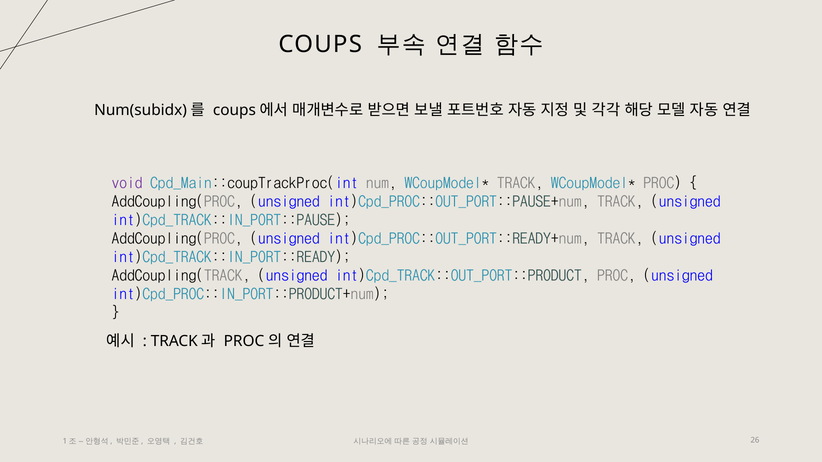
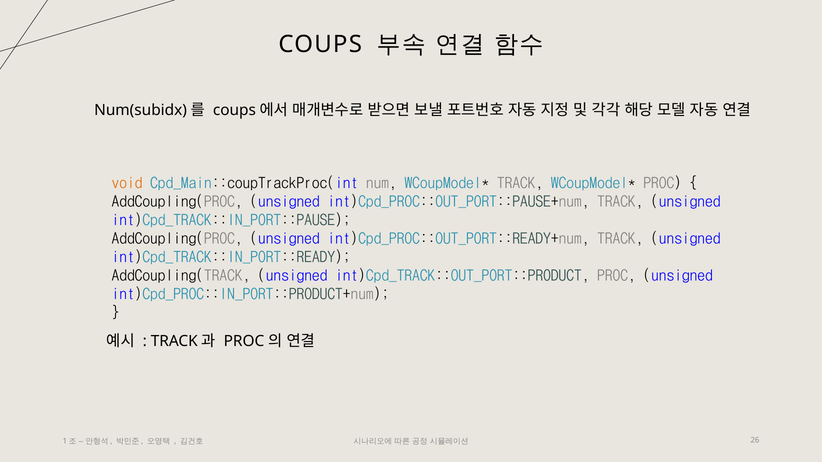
void colour: purple -> orange
